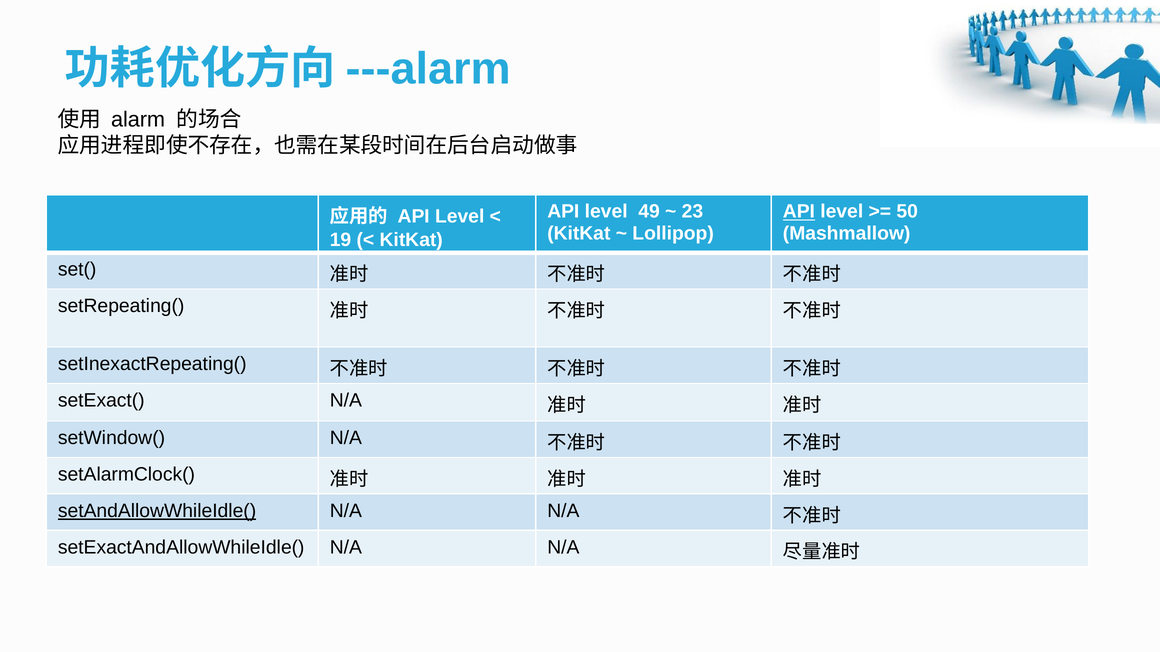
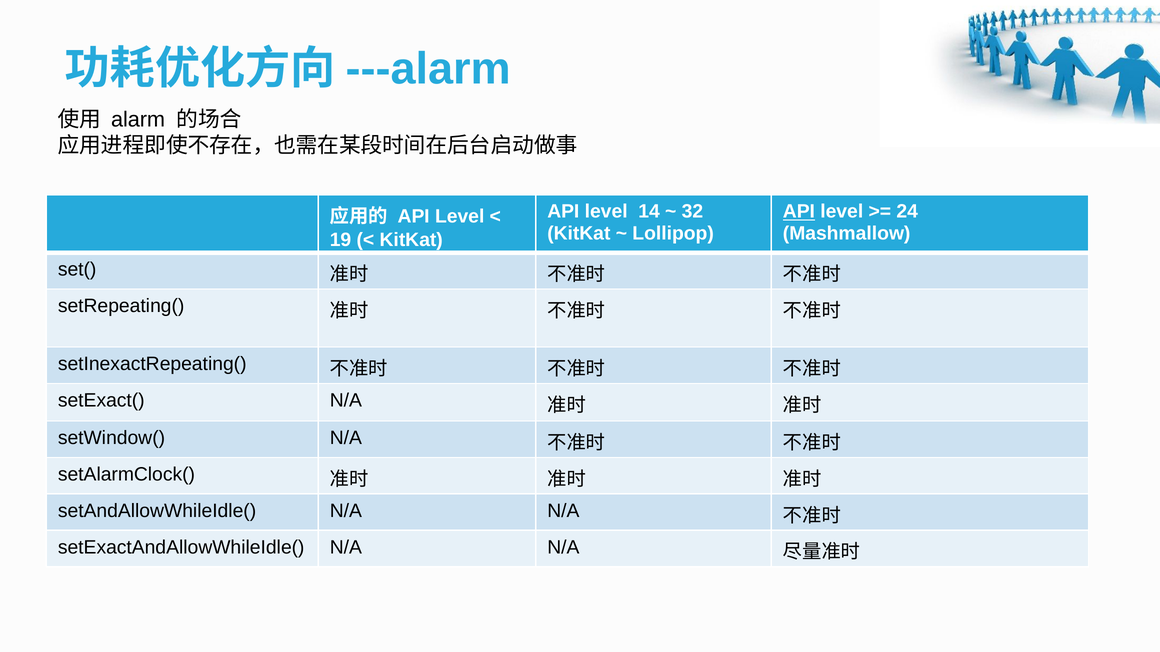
49: 49 -> 14
23: 23 -> 32
50: 50 -> 24
setAndAllowWhileIdle( underline: present -> none
